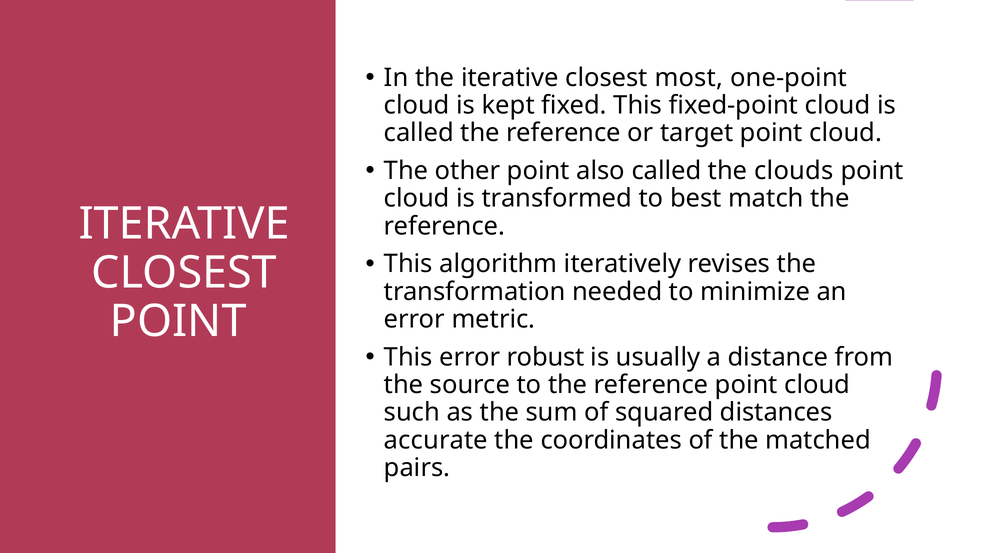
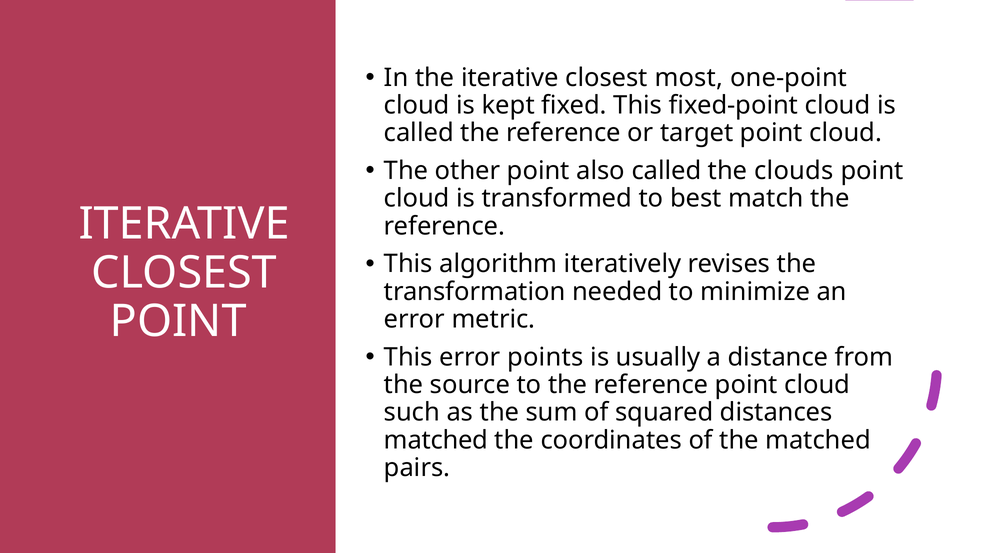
robust: robust -> points
accurate at (436, 440): accurate -> matched
